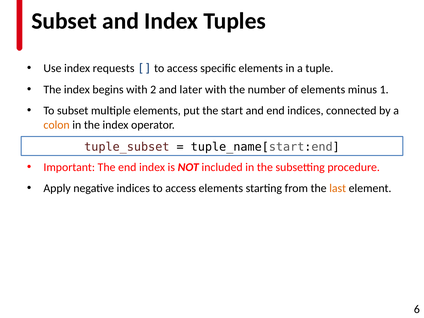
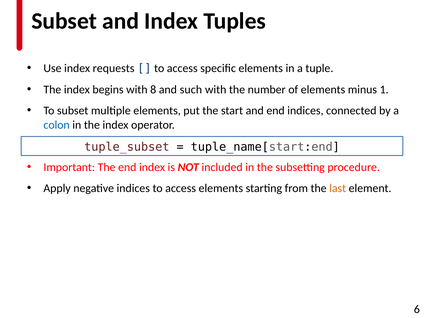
2: 2 -> 8
later: later -> such
colon colour: orange -> blue
